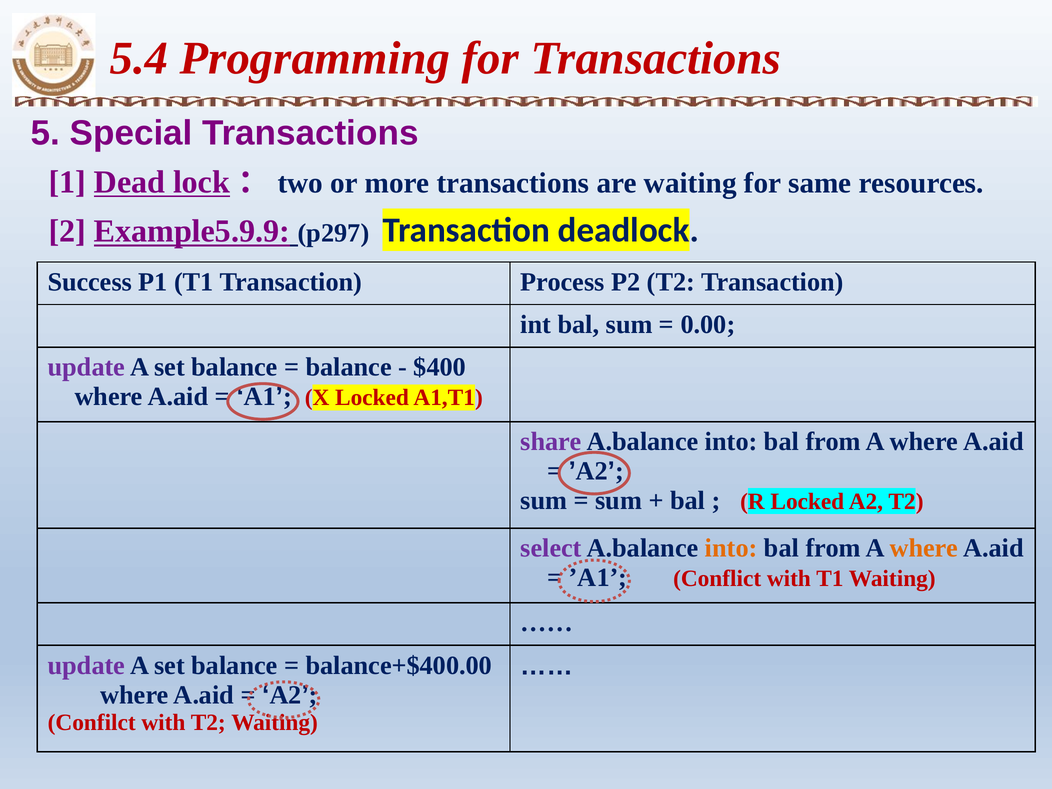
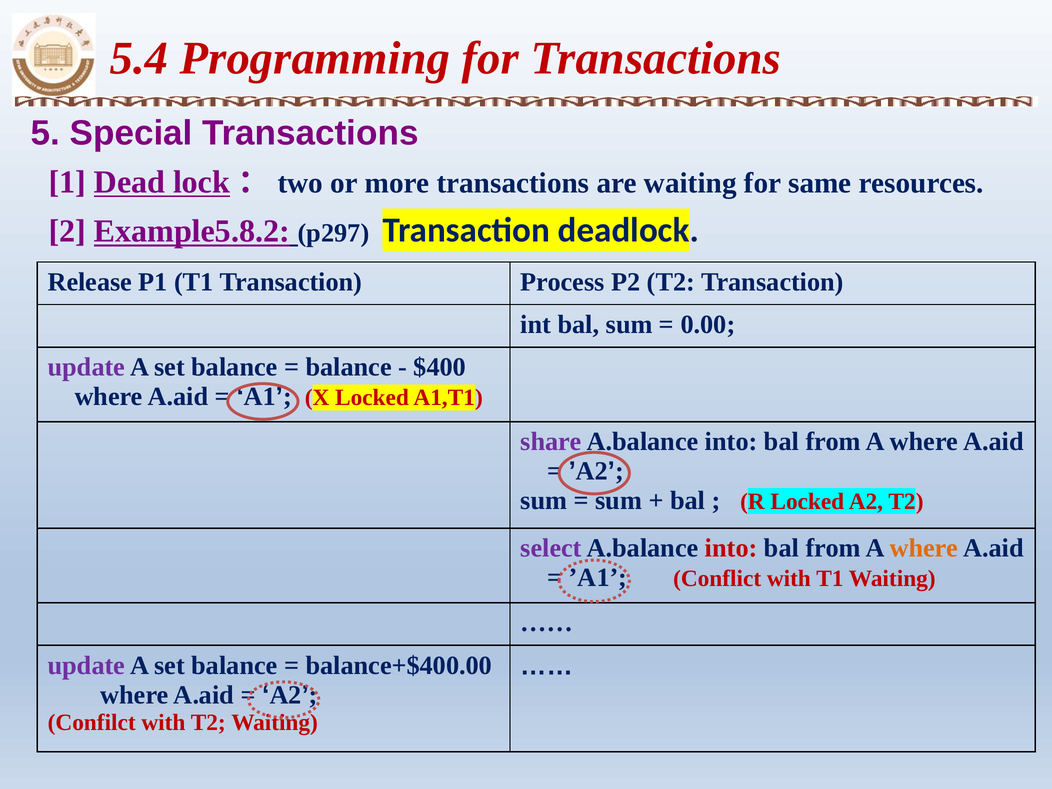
Example5.9.9: Example5.9.9 -> Example5.8.2
Success: Success -> Release
into at (731, 548) colour: orange -> red
